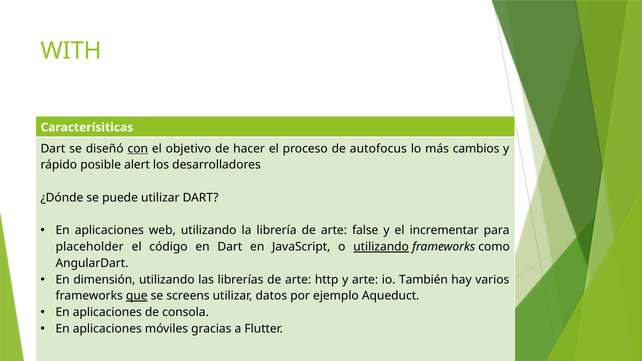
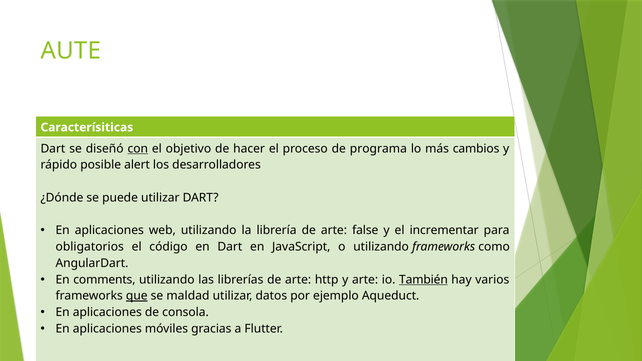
WITH: WITH -> AUTE
autofocus: autofocus -> programa
placeholder: placeholder -> obligatorios
utilizando at (381, 247) underline: present -> none
dimensión: dimensión -> comments
También underline: none -> present
screens: screens -> maldad
